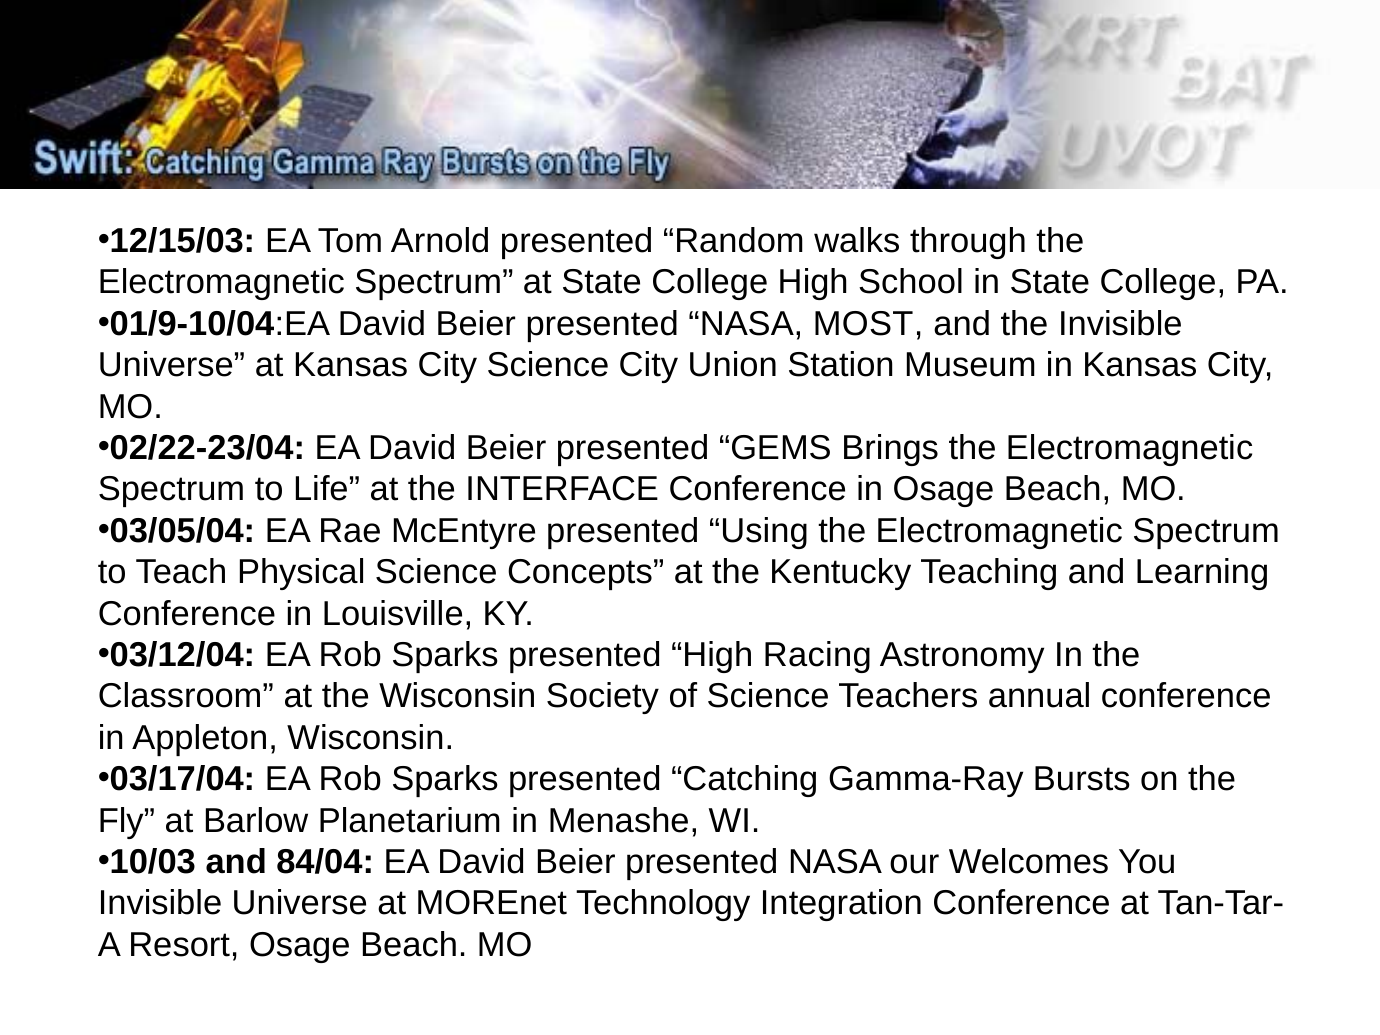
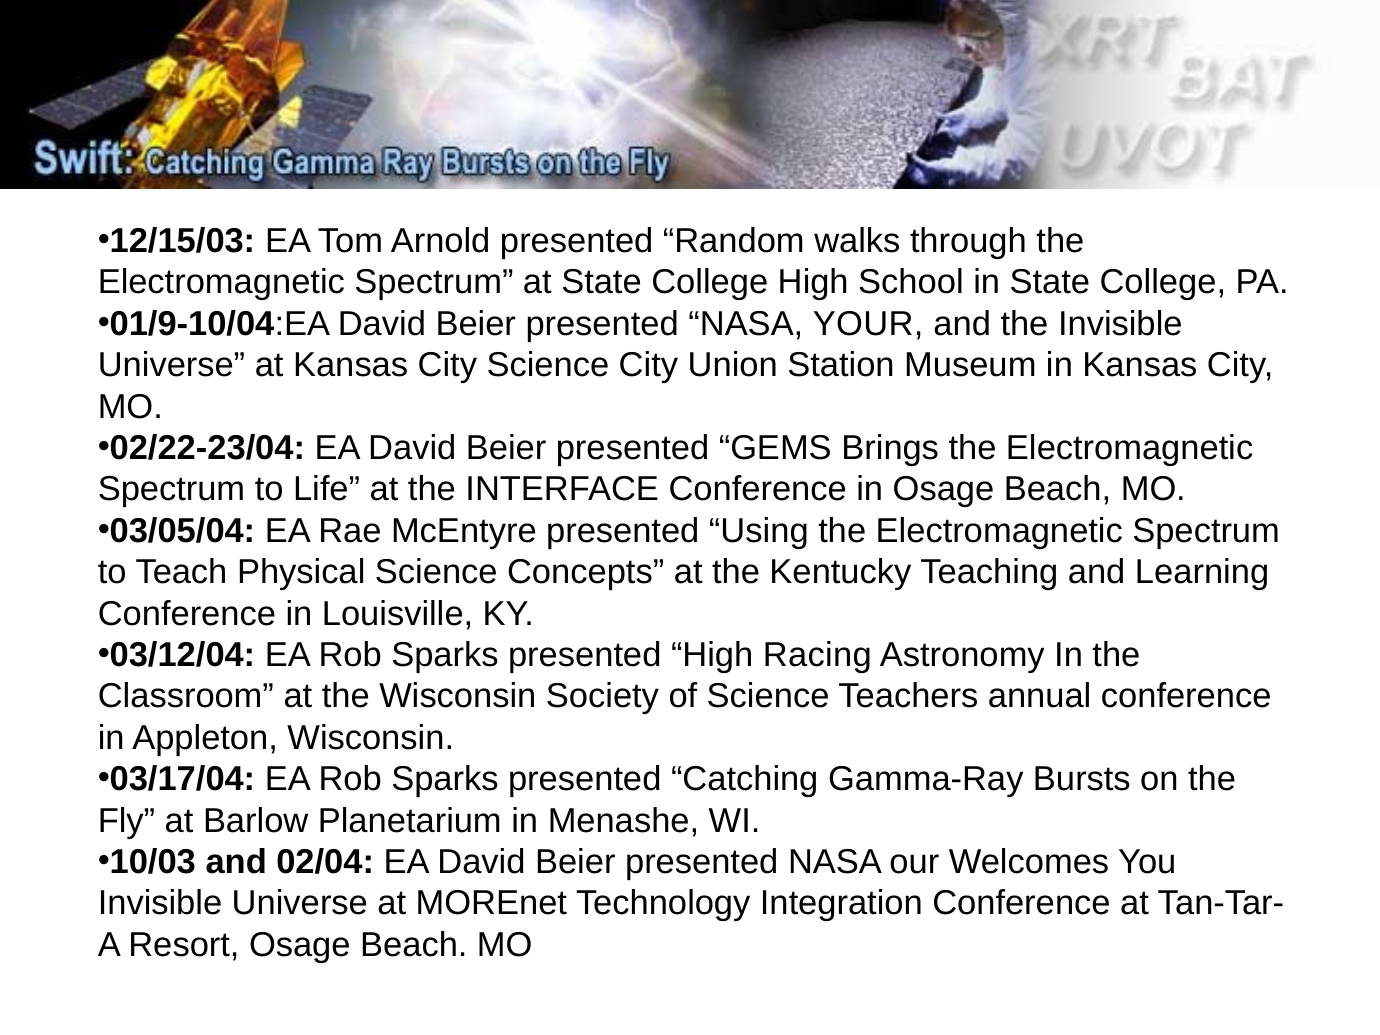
MOST: MOST -> YOUR
84/04: 84/04 -> 02/04
